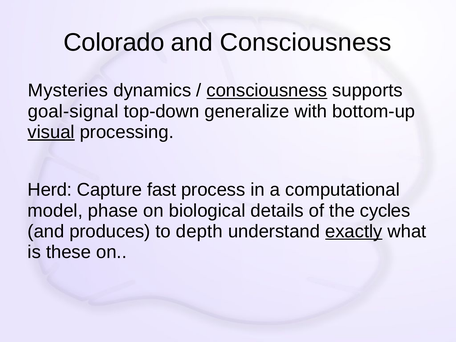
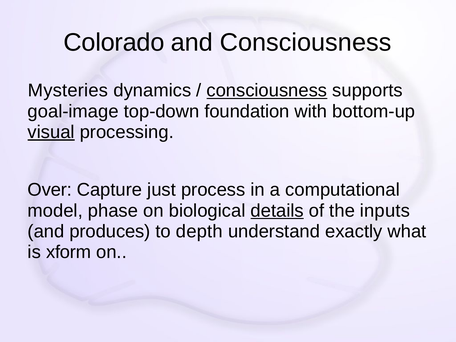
goal-signal: goal-signal -> goal-image
generalize: generalize -> foundation
Herd: Herd -> Over
fast: fast -> just
details underline: none -> present
cycles: cycles -> inputs
exactly underline: present -> none
these: these -> xform
